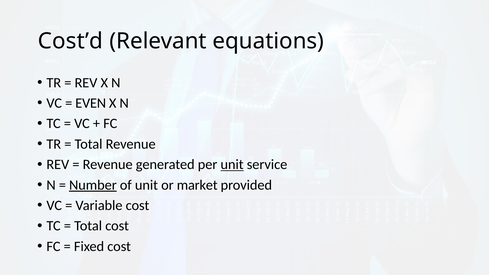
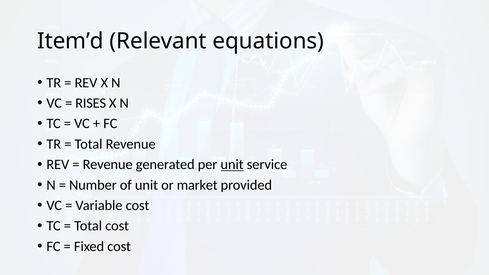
Cost’d: Cost’d -> Item’d
EVEN: EVEN -> RISES
Number underline: present -> none
